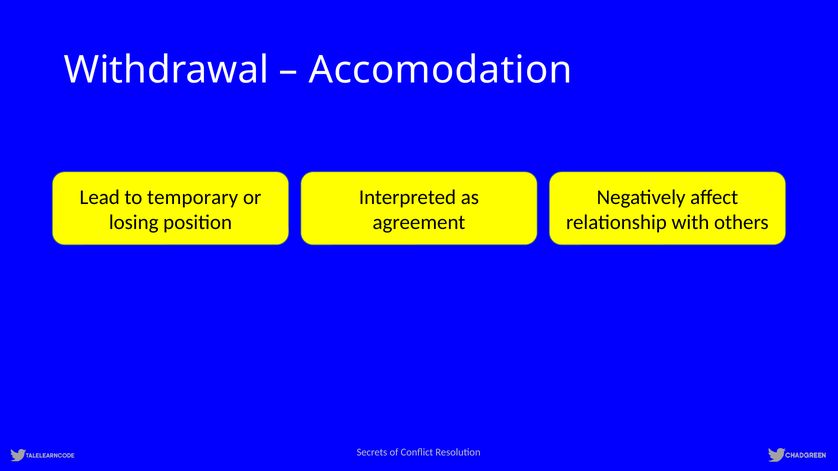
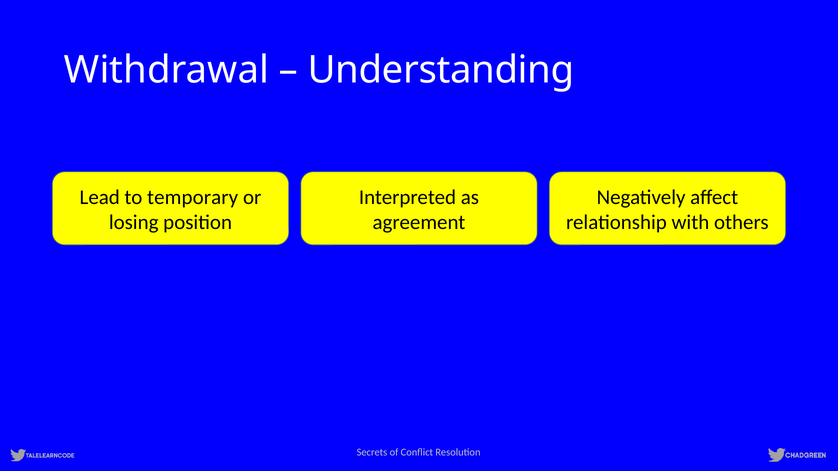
Accomodation: Accomodation -> Understanding
